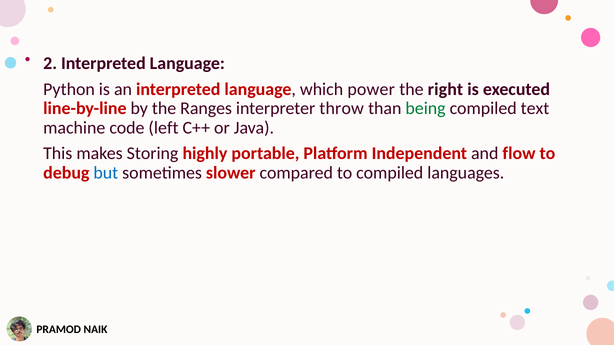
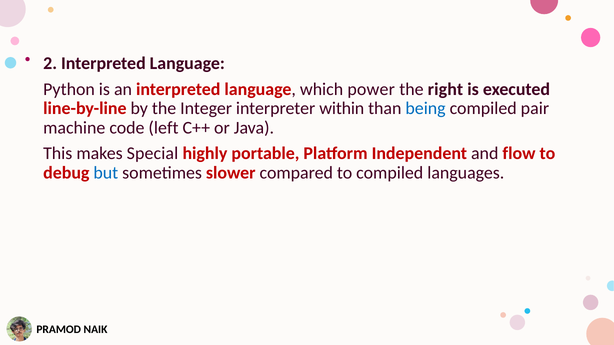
Ranges: Ranges -> Integer
throw: throw -> within
being colour: green -> blue
text: text -> pair
Storing: Storing -> Special
